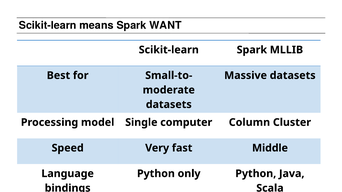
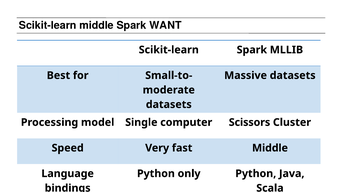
Scikit-learn means: means -> middle
Column: Column -> Scissors
